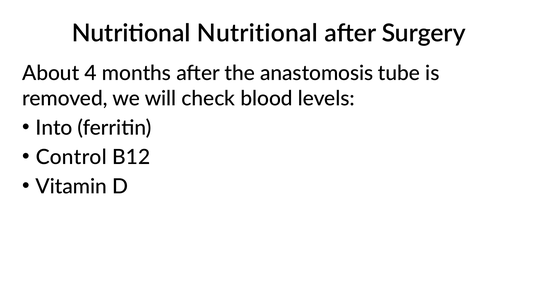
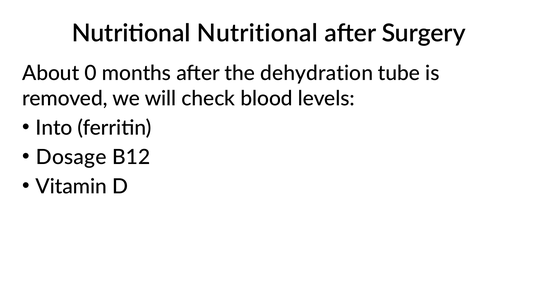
4: 4 -> 0
anastomosis: anastomosis -> dehydration
Control: Control -> Dosage
